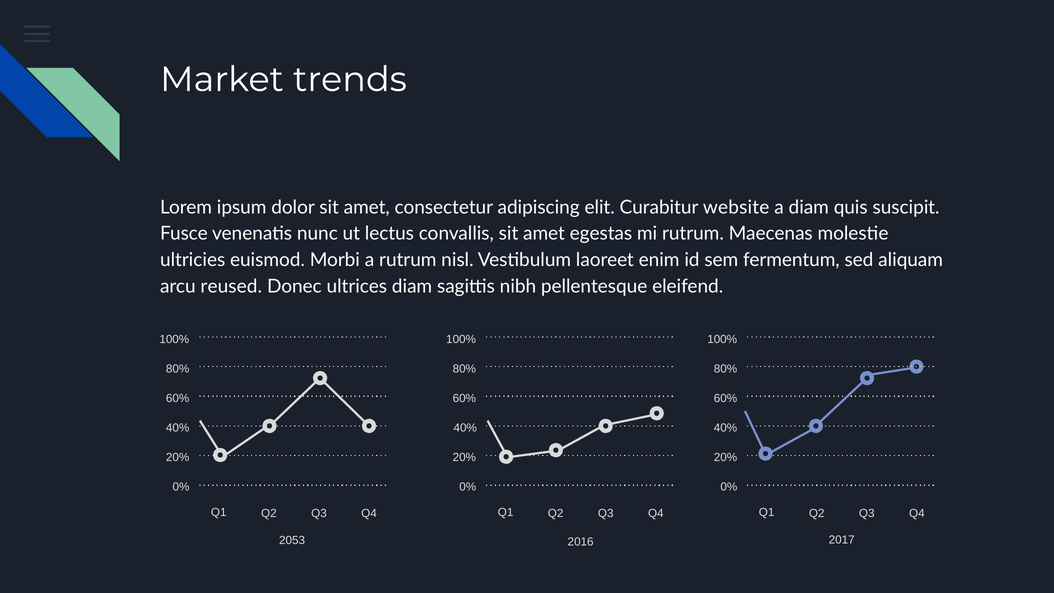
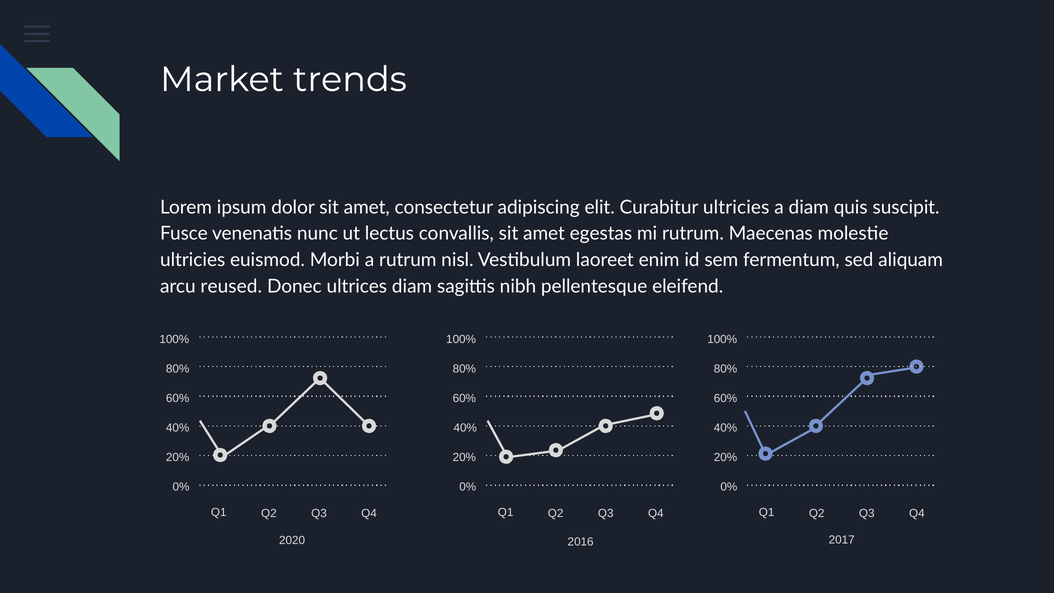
Curabitur website: website -> ultricies
2053: 2053 -> 2020
